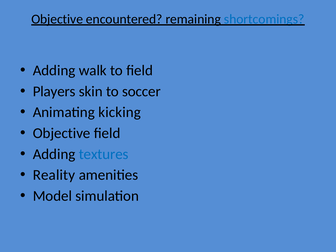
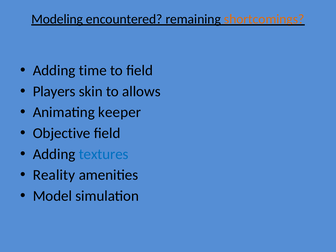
Objective at (57, 19): Objective -> Modeling
shortcomings colour: blue -> orange
walk: walk -> time
soccer: soccer -> allows
kicking: kicking -> keeper
